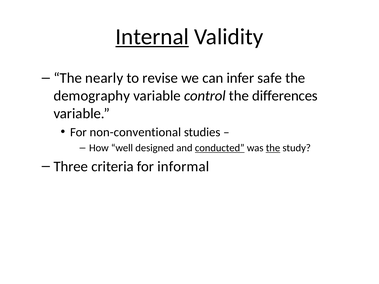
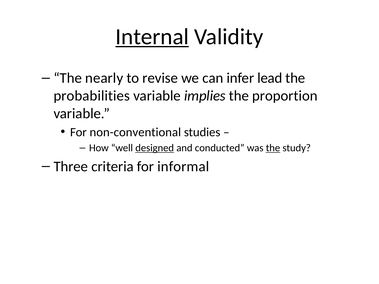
safe: safe -> lead
demography: demography -> probabilities
control: control -> implies
differences: differences -> proportion
designed underline: none -> present
conducted underline: present -> none
